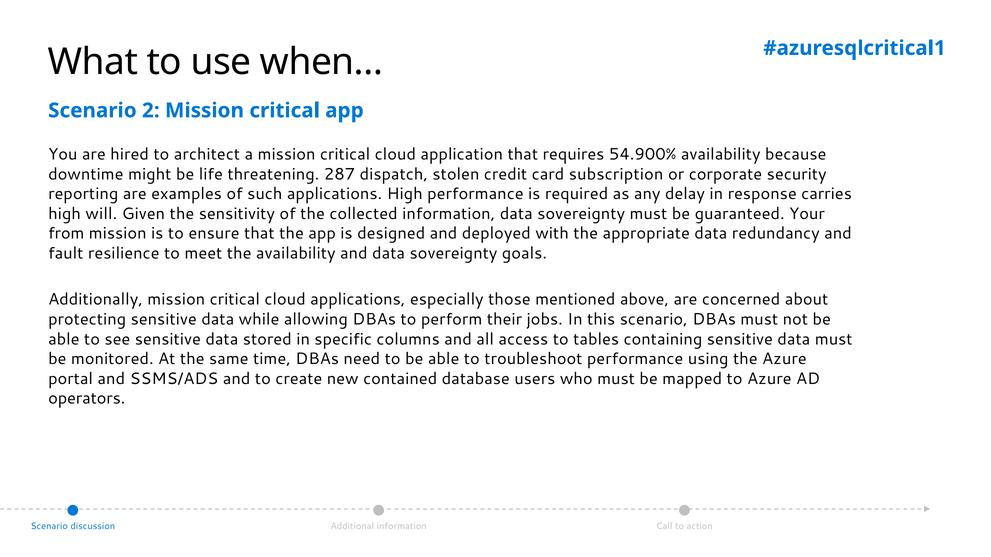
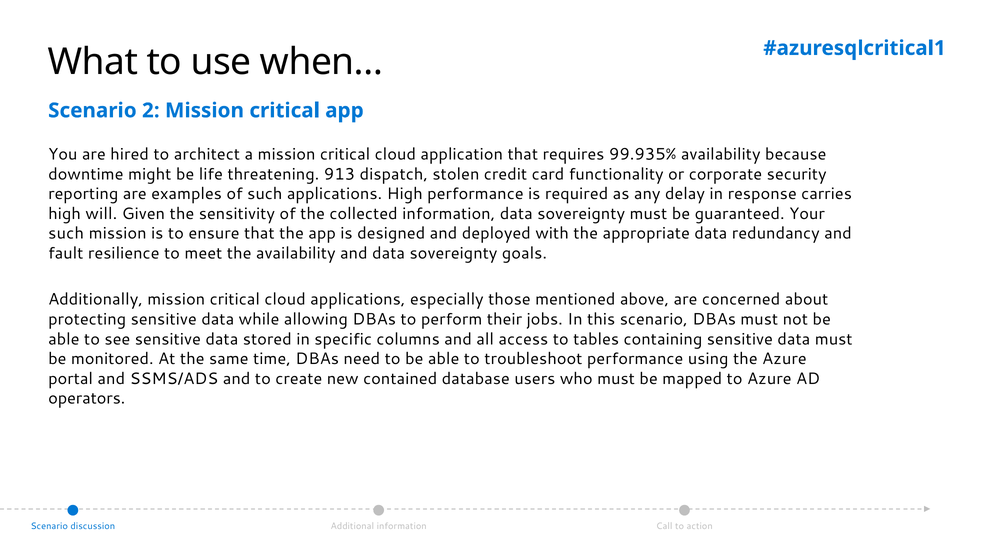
54.900%: 54.900% -> 99.935%
287: 287 -> 913
subscription: subscription -> functionality
from at (66, 234): from -> such
